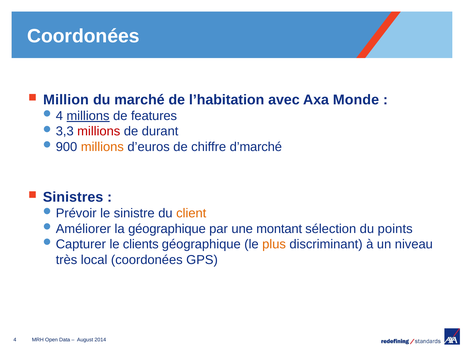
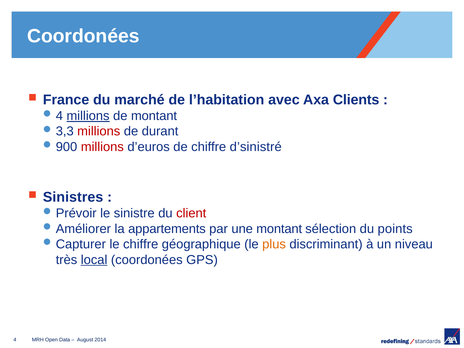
Million: Million -> France
Monde: Monde -> Clients
de features: features -> montant
millions at (102, 147) colour: orange -> red
d’marché: d’marché -> d’sinistré
client colour: orange -> red
la géographique: géographique -> appartements
le clients: clients -> chiffre
local underline: none -> present
